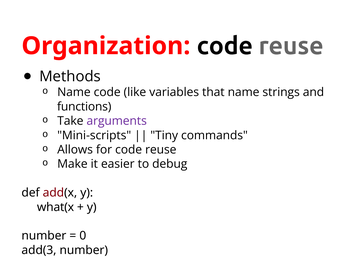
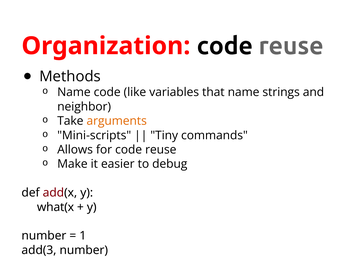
functions: functions -> neighbor
arguments colour: purple -> orange
0: 0 -> 1
